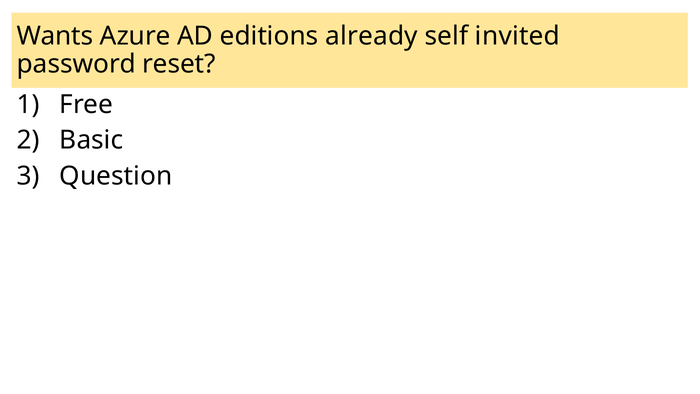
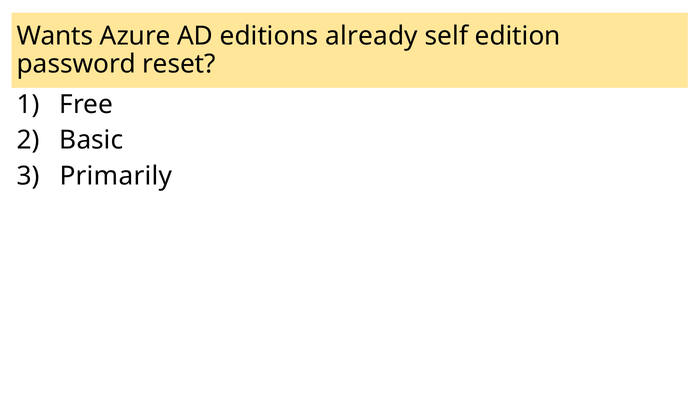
invited: invited -> edition
Question: Question -> Primarily
